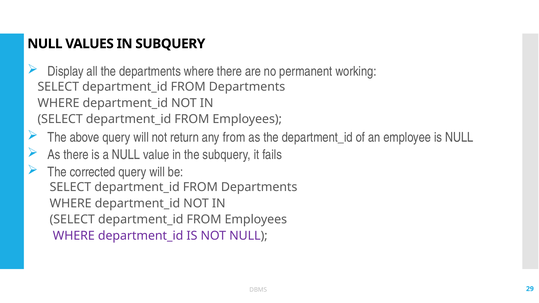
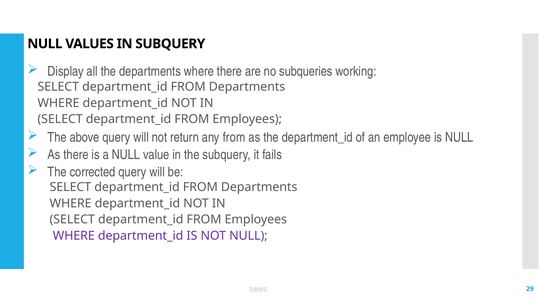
permanent: permanent -> subqueries
